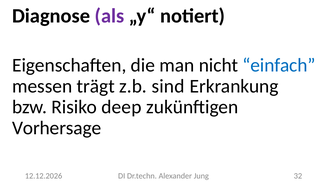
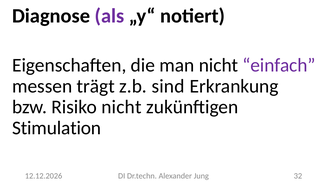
einfach colour: blue -> purple
Risiko deep: deep -> nicht
Vorhersage: Vorhersage -> Stimulation
